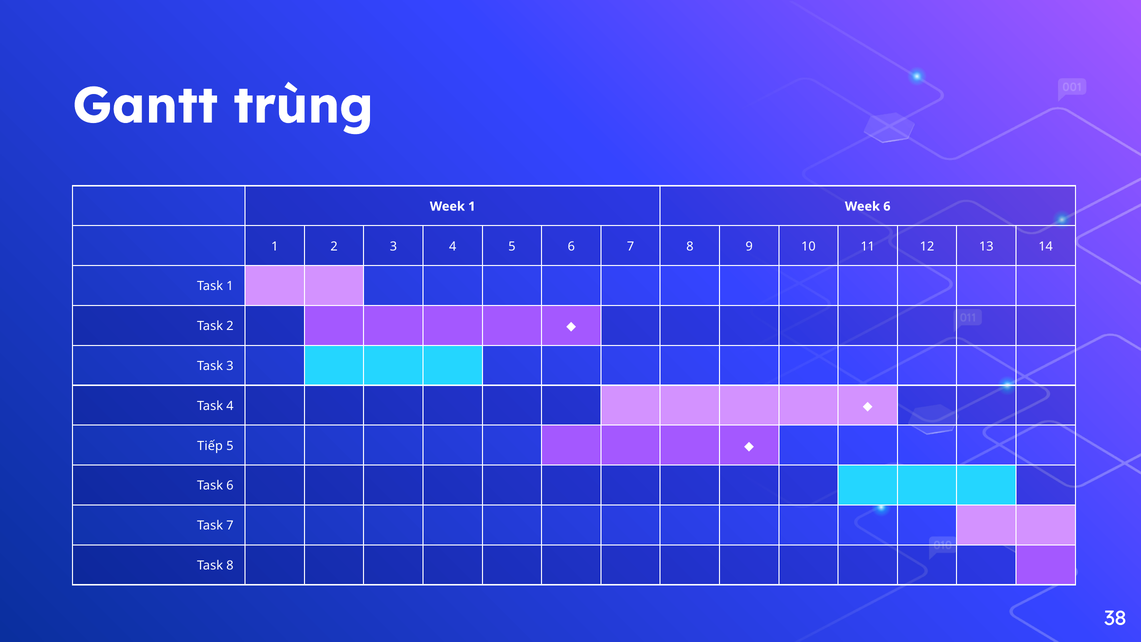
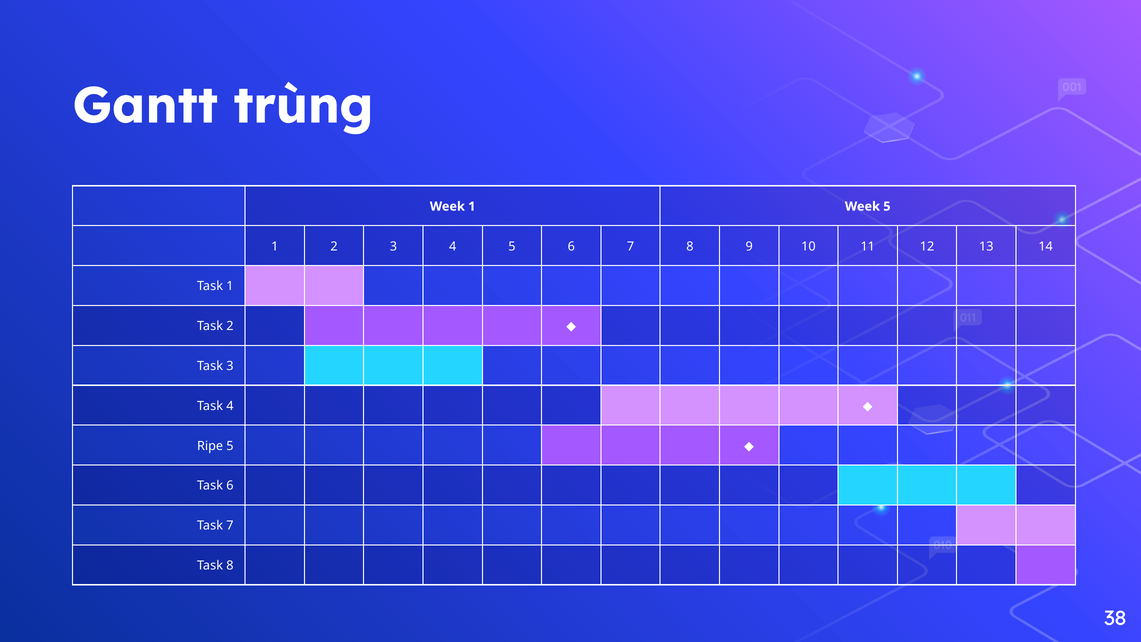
Week 6: 6 -> 5
Tiếp: Tiếp -> Ripe
